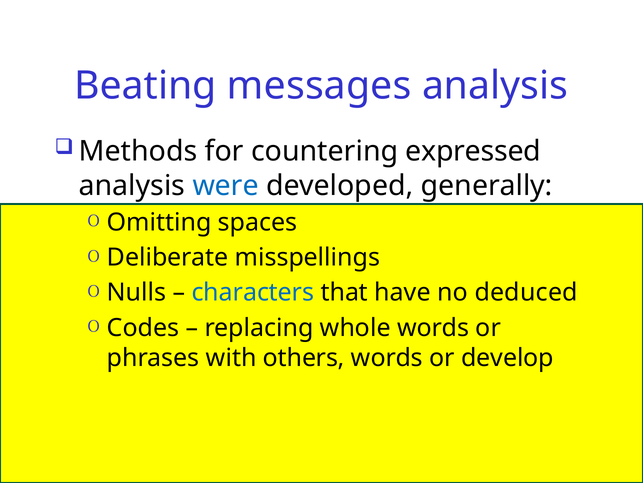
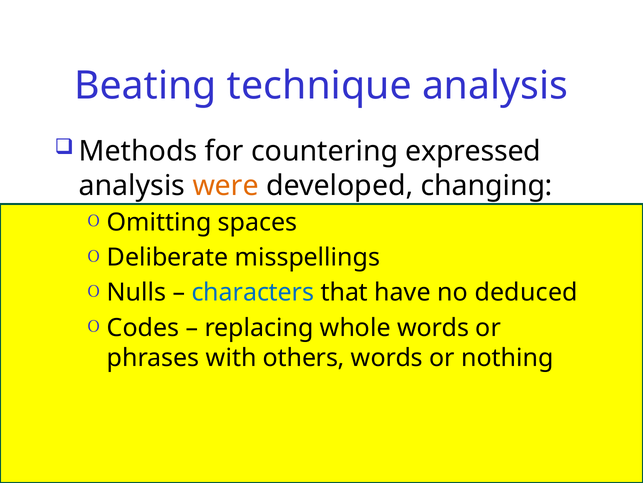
messages: messages -> technique
were colour: blue -> orange
generally: generally -> changing
develop: develop -> nothing
